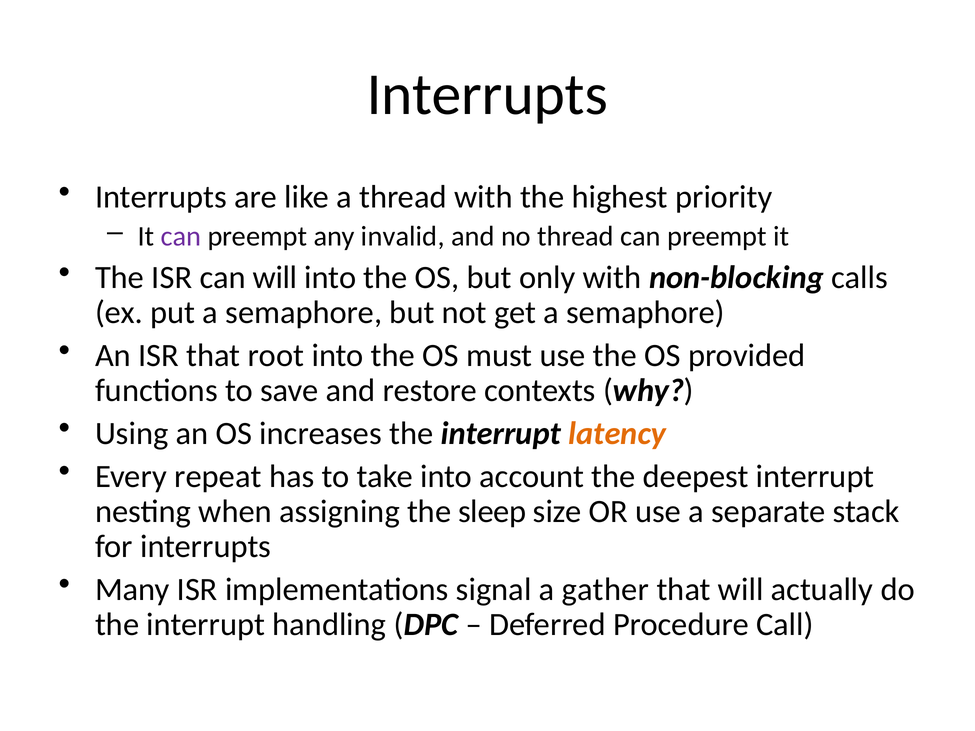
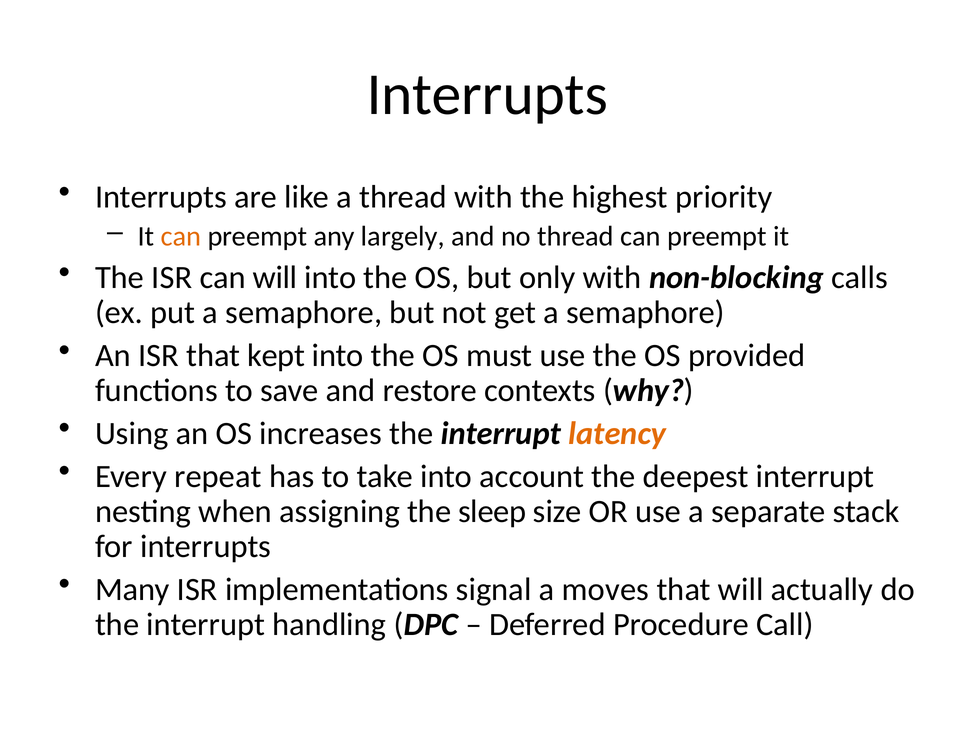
can at (181, 236) colour: purple -> orange
invalid: invalid -> largely
root: root -> kept
gather: gather -> moves
